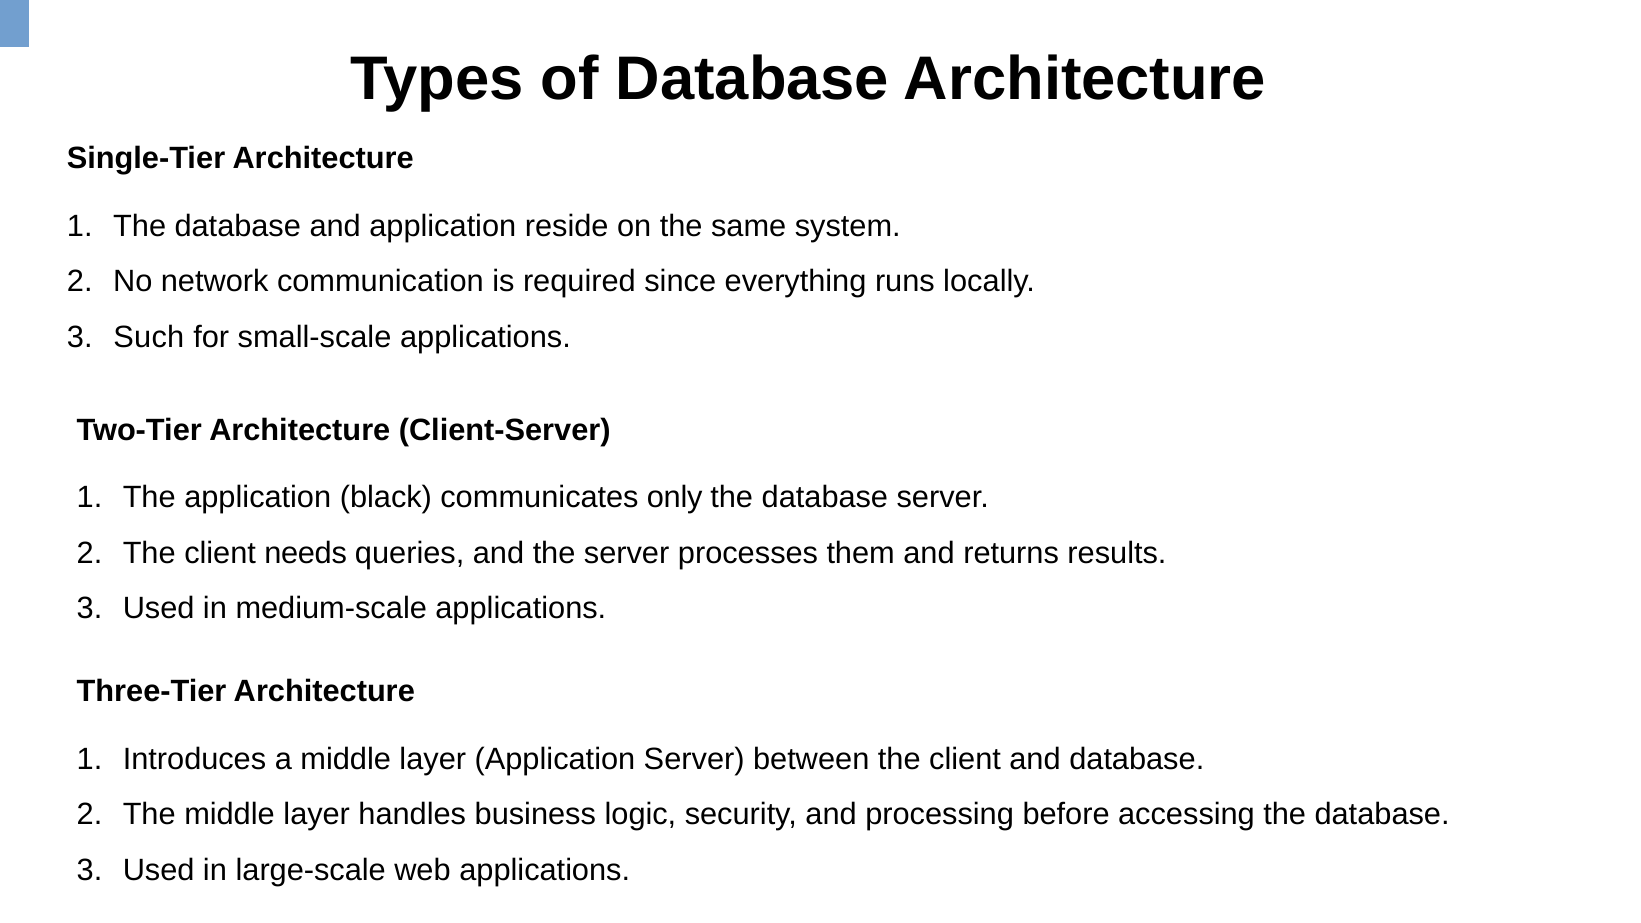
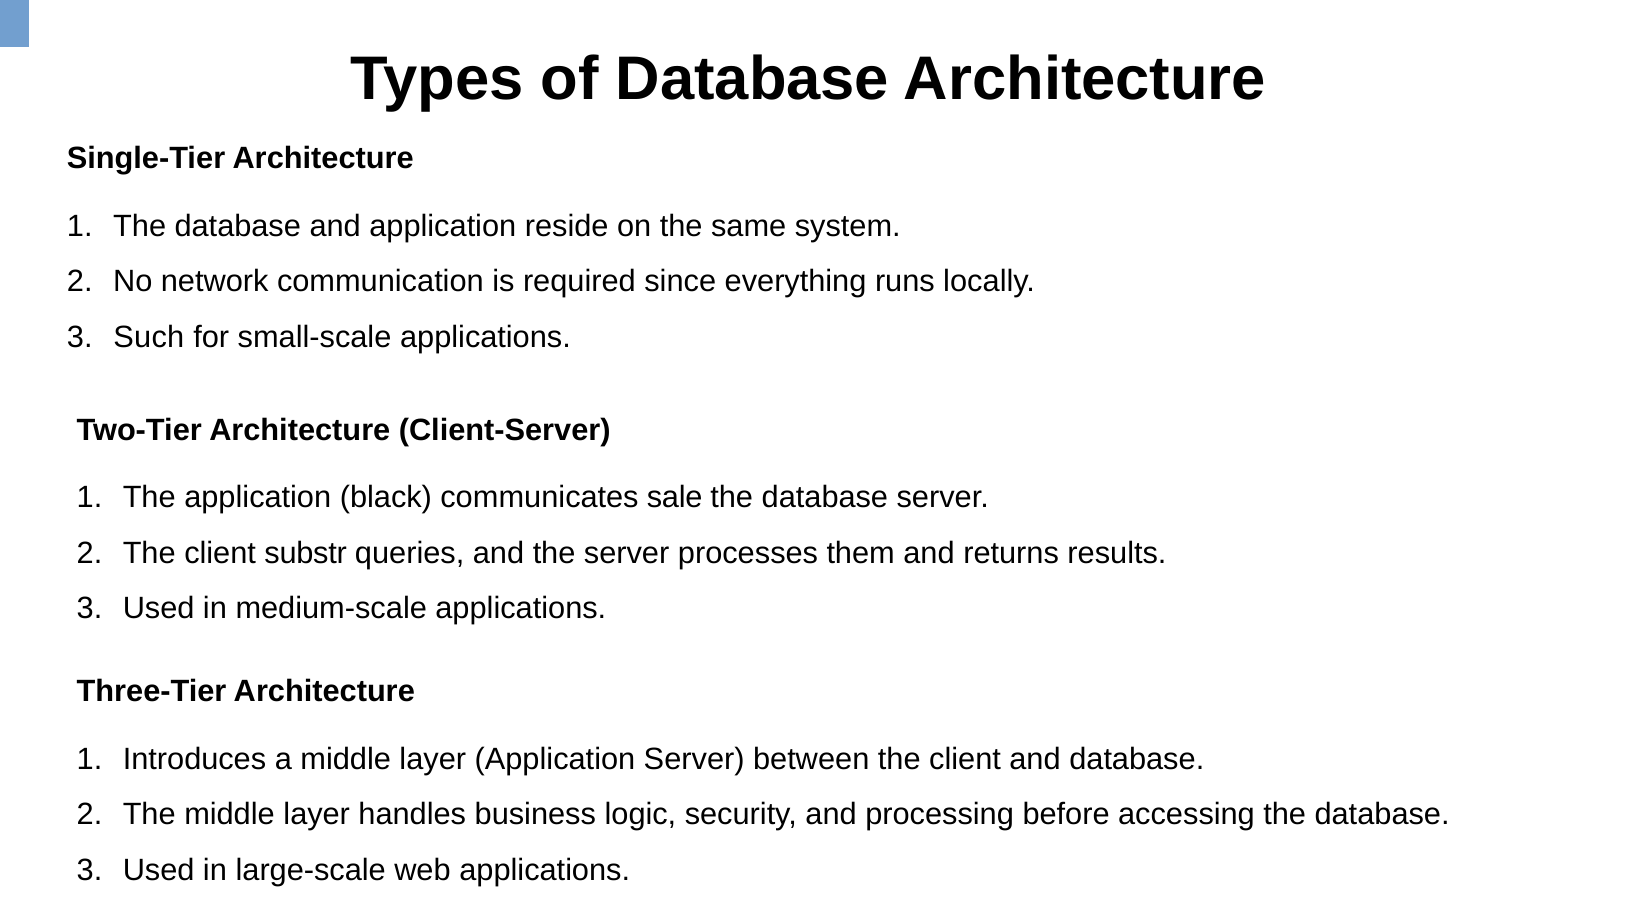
only: only -> sale
needs: needs -> substr
